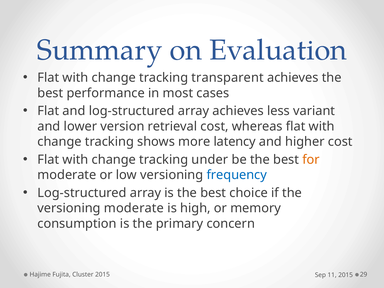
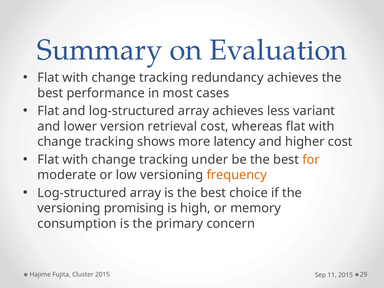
transparent: transparent -> redundancy
frequency colour: blue -> orange
versioning moderate: moderate -> promising
